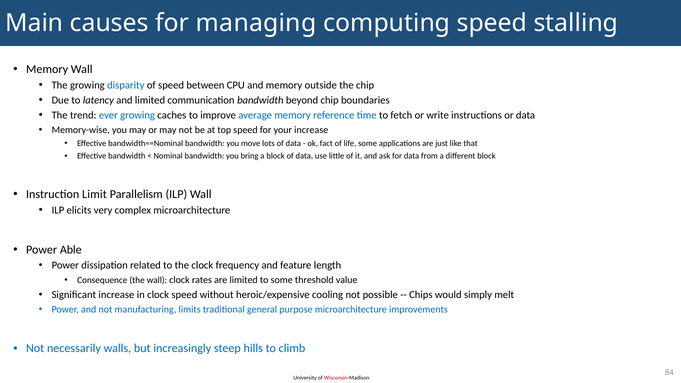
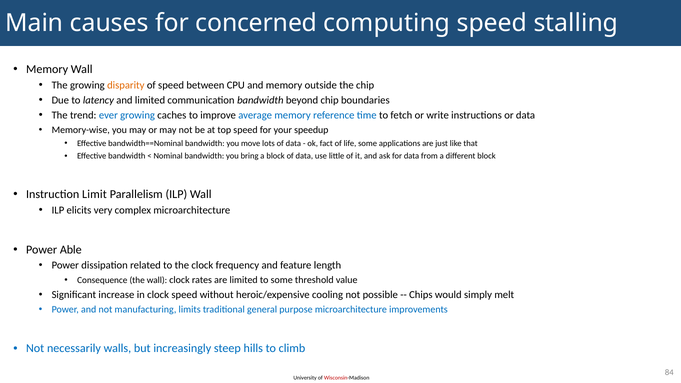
managing: managing -> concerned
disparity colour: blue -> orange
your increase: increase -> speedup
